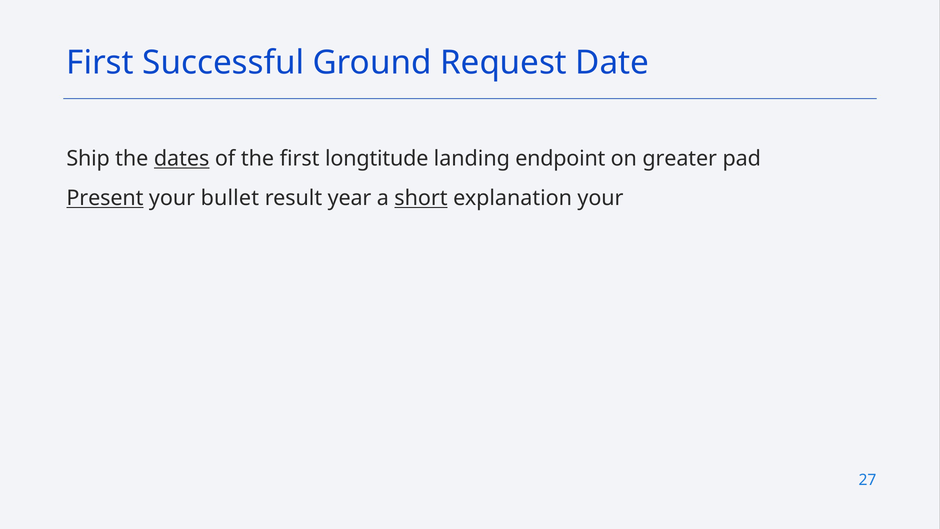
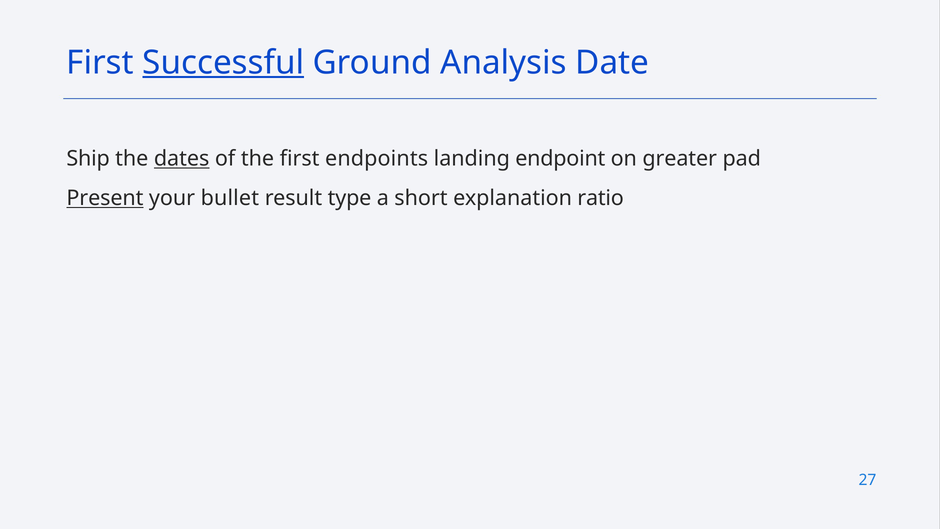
Successful underline: none -> present
Request: Request -> Analysis
longtitude: longtitude -> endpoints
year: year -> type
short underline: present -> none
explanation your: your -> ratio
